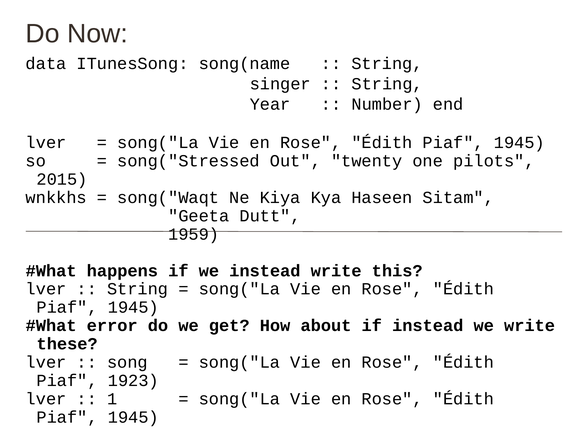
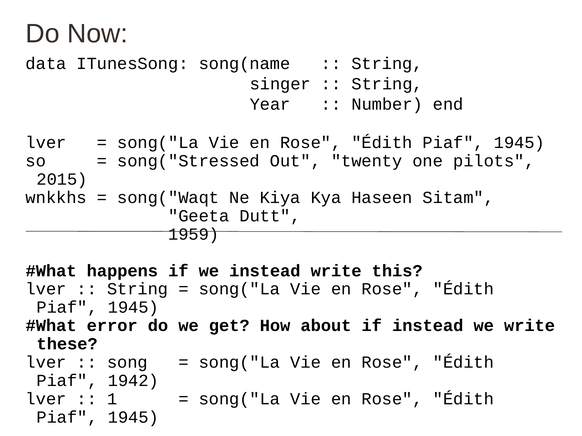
1923: 1923 -> 1942
